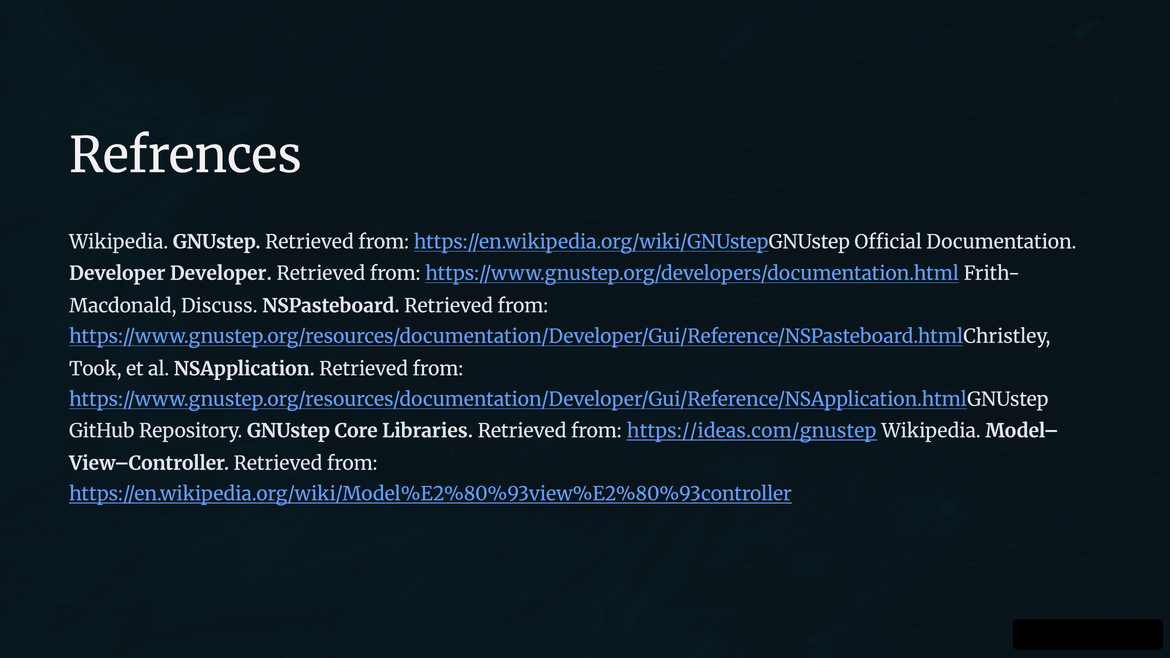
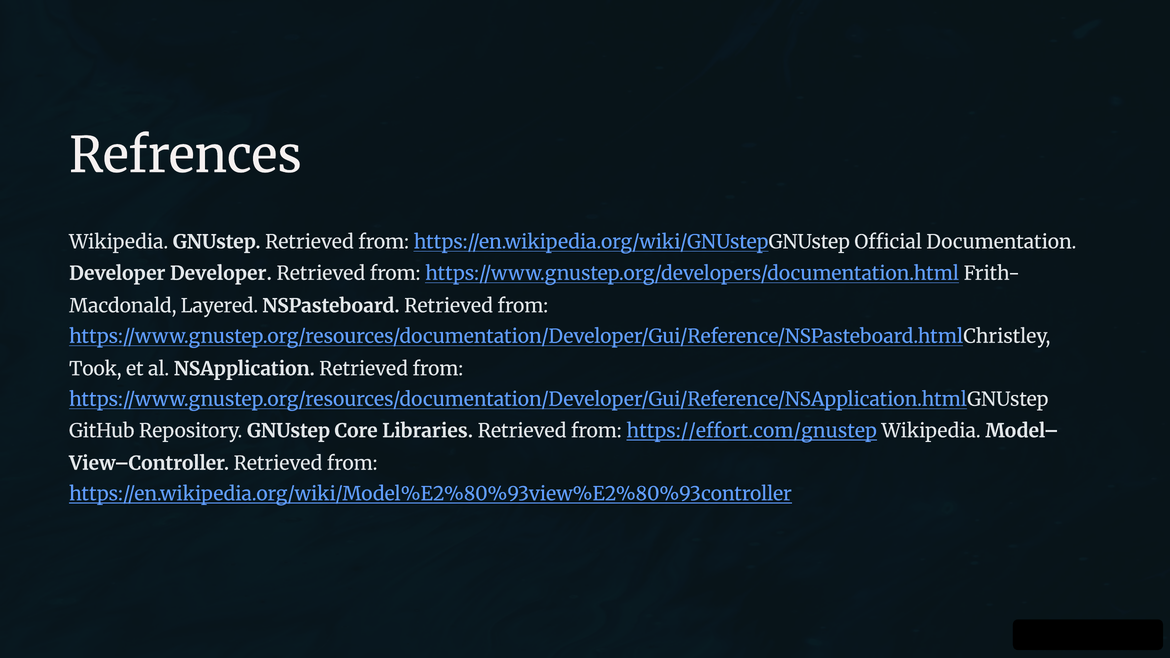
Discuss: Discuss -> Layered
https://ideas.com/gnustep: https://ideas.com/gnustep -> https://effort.com/gnustep
